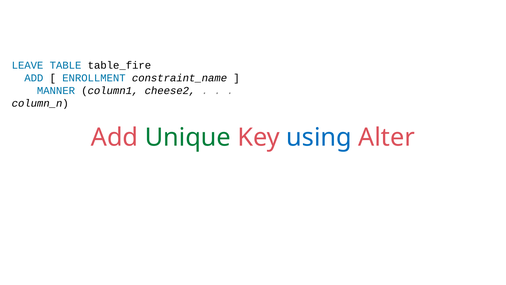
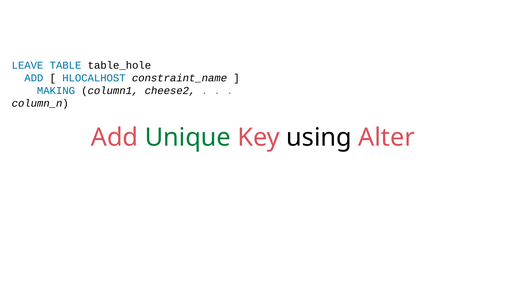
table_fire: table_fire -> table_hole
ENROLLMENT: ENROLLMENT -> HLOCALHOST
MANNER: MANNER -> MAKING
using colour: blue -> black
